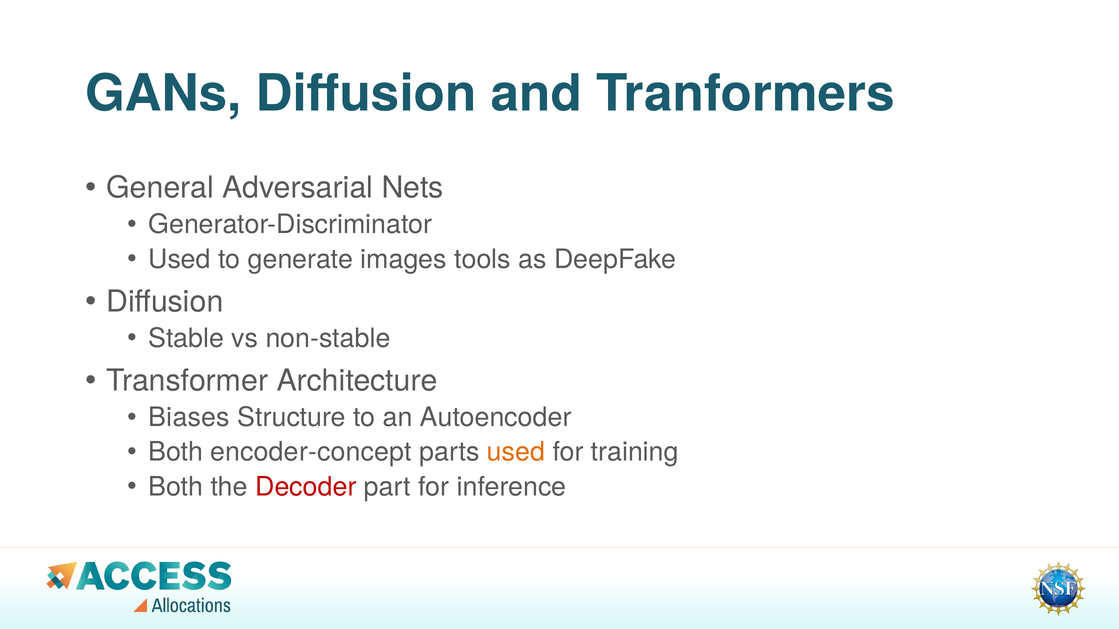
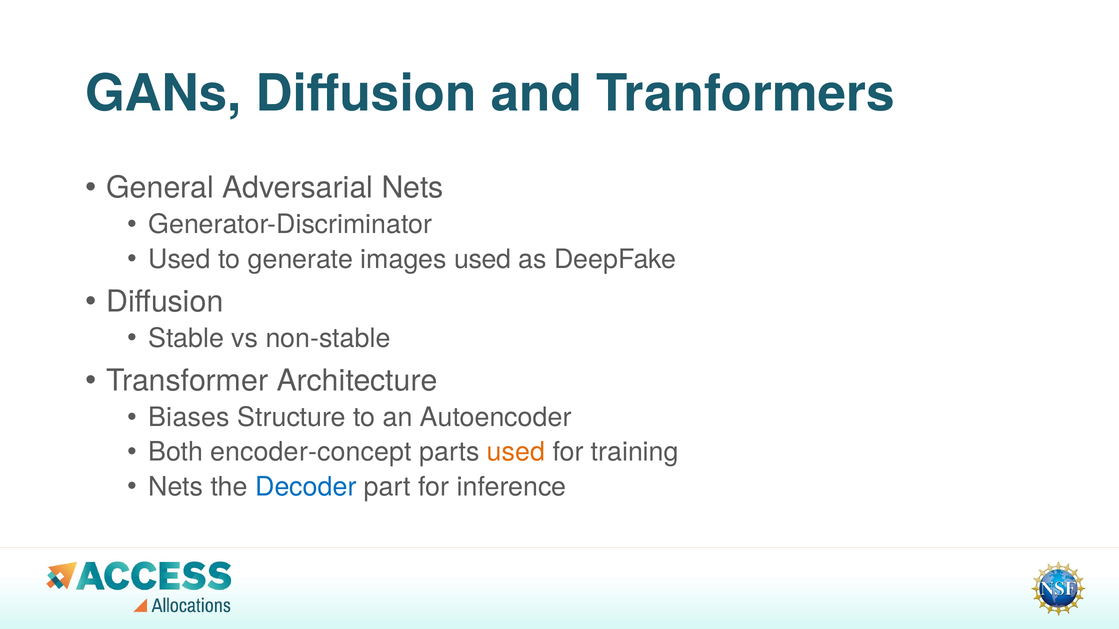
images tools: tools -> used
Both at (176, 487): Both -> Nets
Decoder colour: red -> blue
